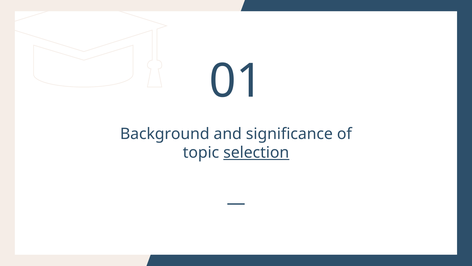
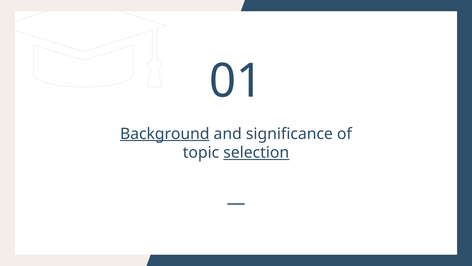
Background underline: none -> present
